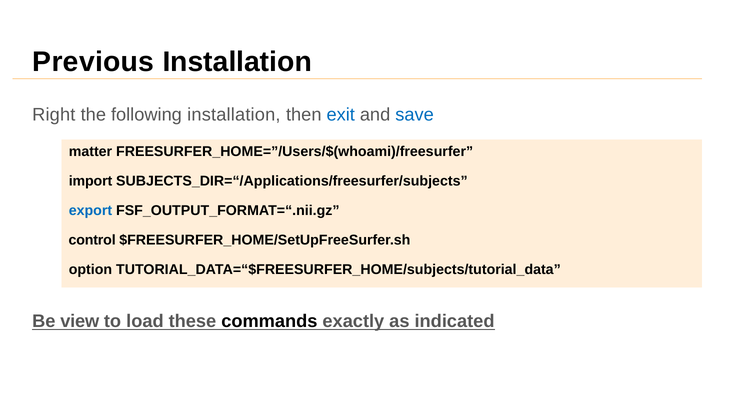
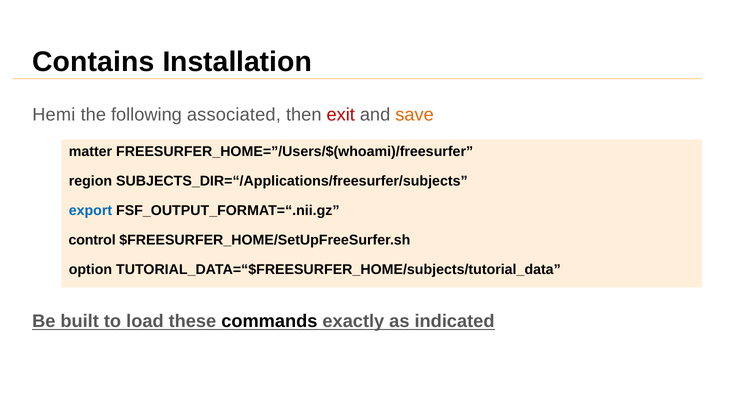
Previous: Previous -> Contains
Right: Right -> Hemi
following installation: installation -> associated
exit colour: blue -> red
save colour: blue -> orange
import: import -> region
view: view -> built
